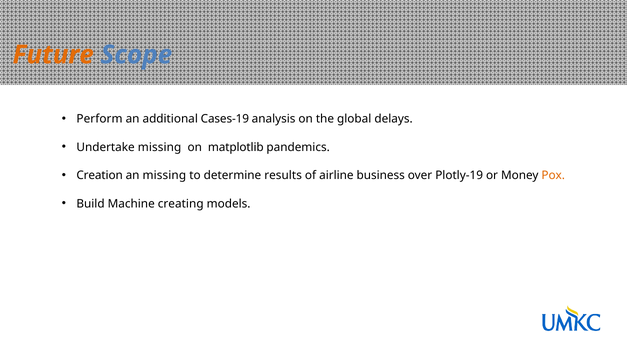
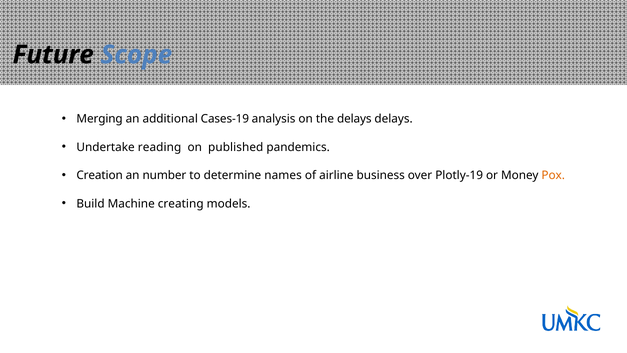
Future colour: orange -> black
Perform: Perform -> Merging
the global: global -> delays
Undertake missing: missing -> reading
matplotlib: matplotlib -> published
an missing: missing -> number
results: results -> names
